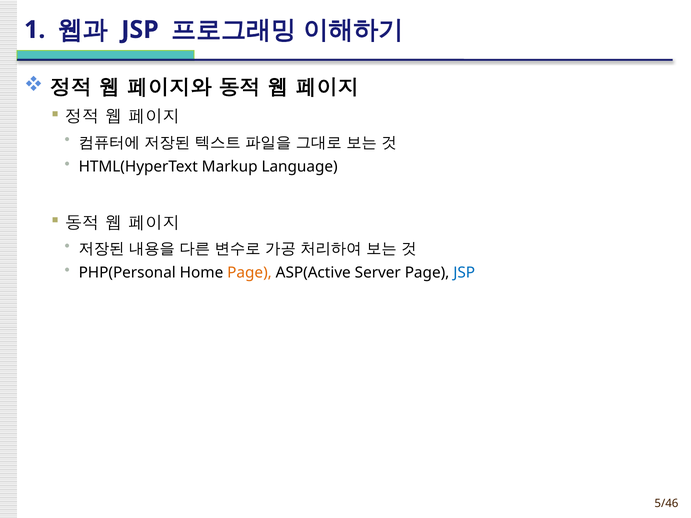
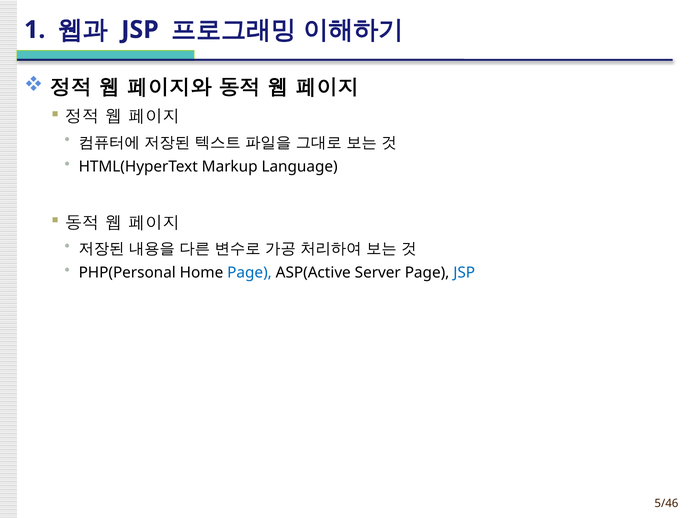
Page at (250, 273) colour: orange -> blue
